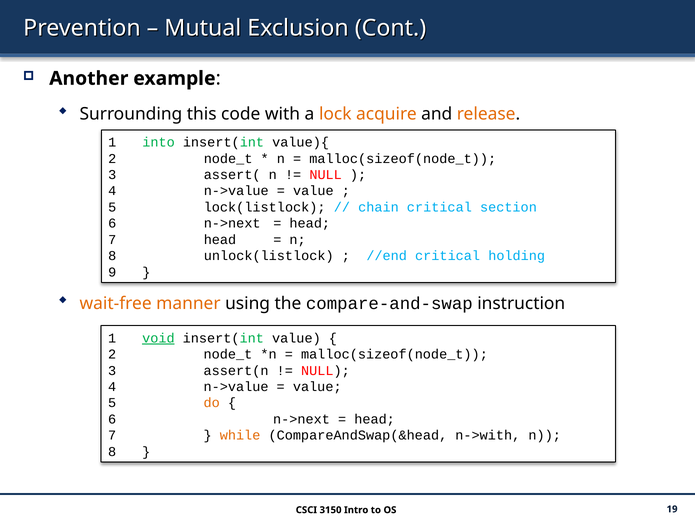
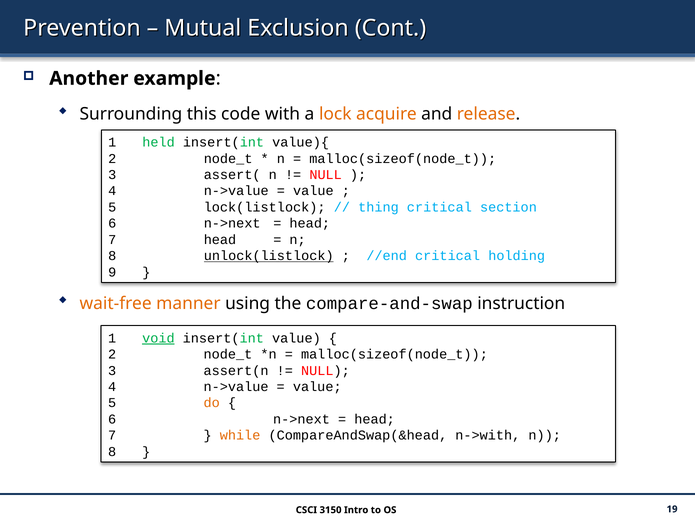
into: into -> held
chain: chain -> thing
unlock(listlock underline: none -> present
